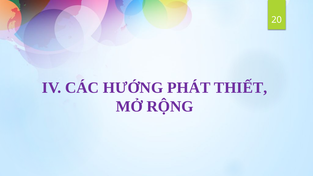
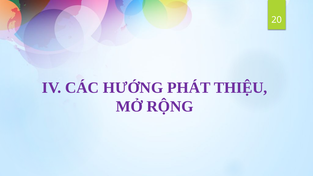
THIẾT: THIẾT -> THIỆU
